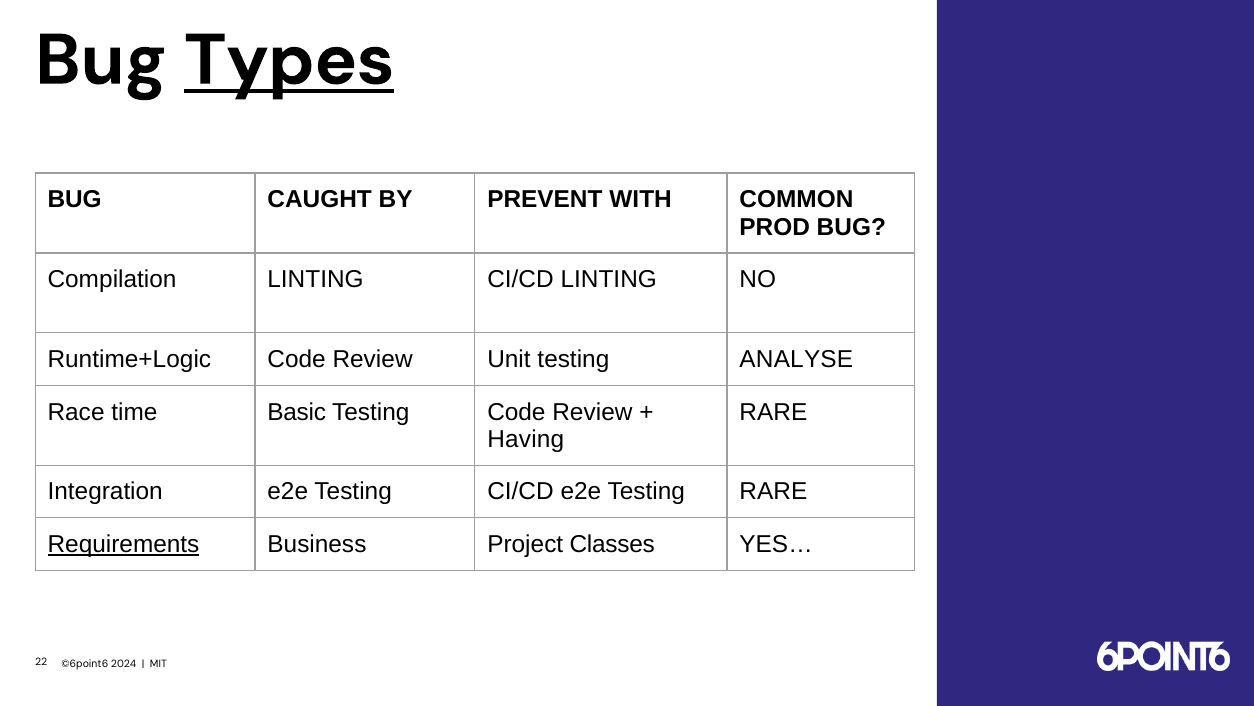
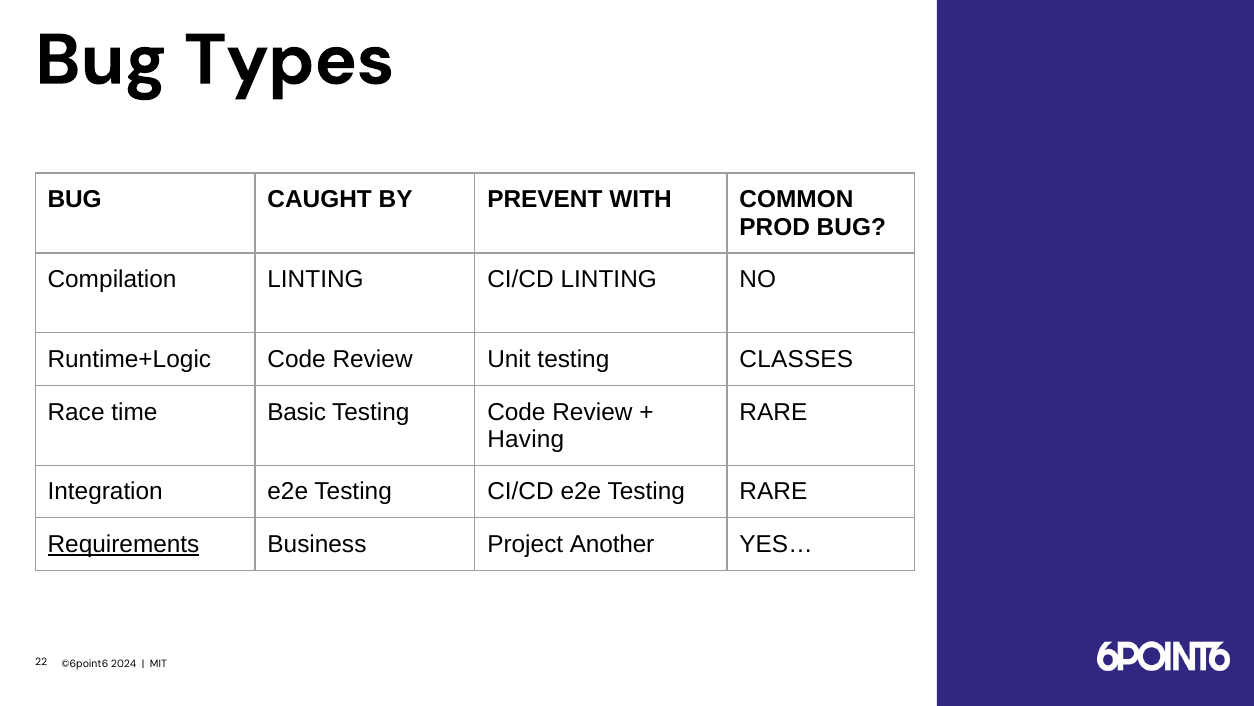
Types underline: present -> none
ANALYSE: ANALYSE -> CLASSES
Classes: Classes -> Another
